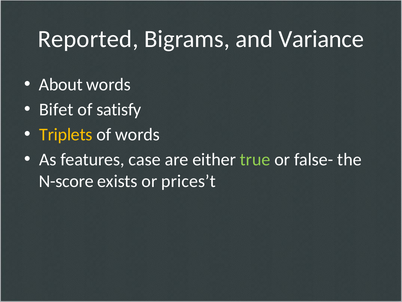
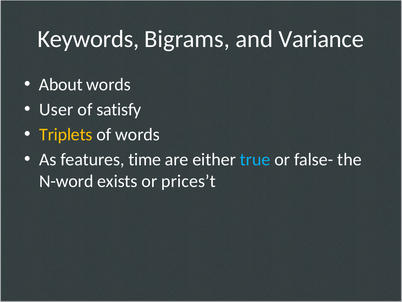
Reported: Reported -> Keywords
Bifet: Bifet -> User
case: case -> time
true colour: light green -> light blue
N-score: N-score -> N-word
